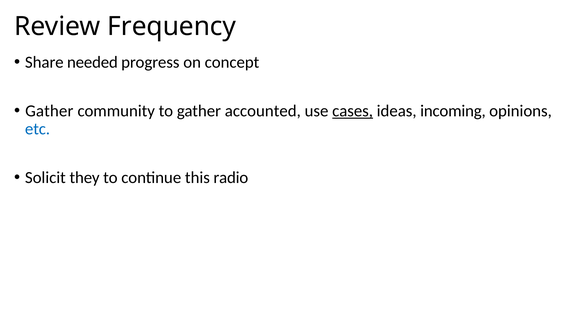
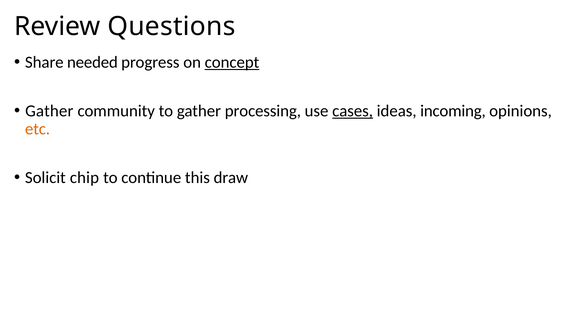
Frequency: Frequency -> Questions
concept underline: none -> present
accounted: accounted -> processing
etc colour: blue -> orange
they: they -> chip
radio: radio -> draw
